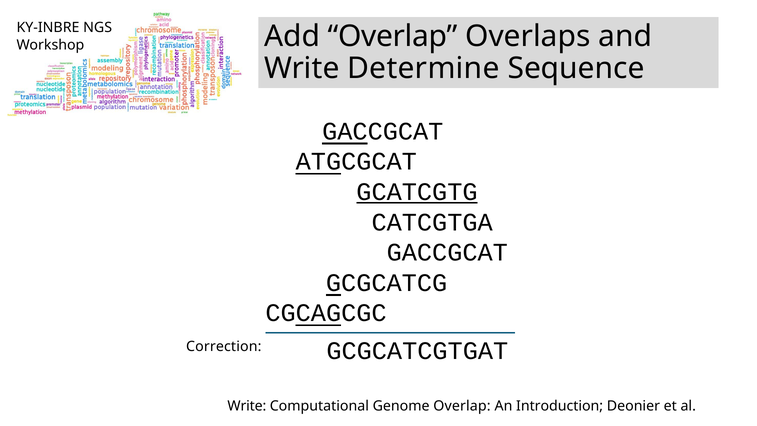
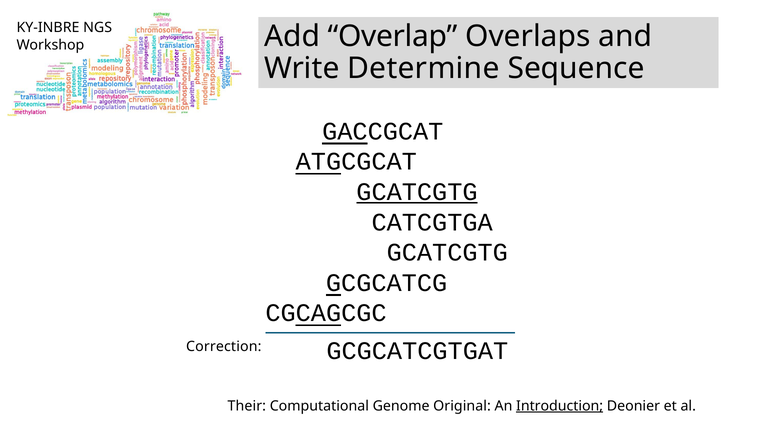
GACCGCAT at (447, 252): GACCGCAT -> GCATCGTG
Write at (247, 406): Write -> Their
Genome Overlap: Overlap -> Original
Introduction underline: none -> present
